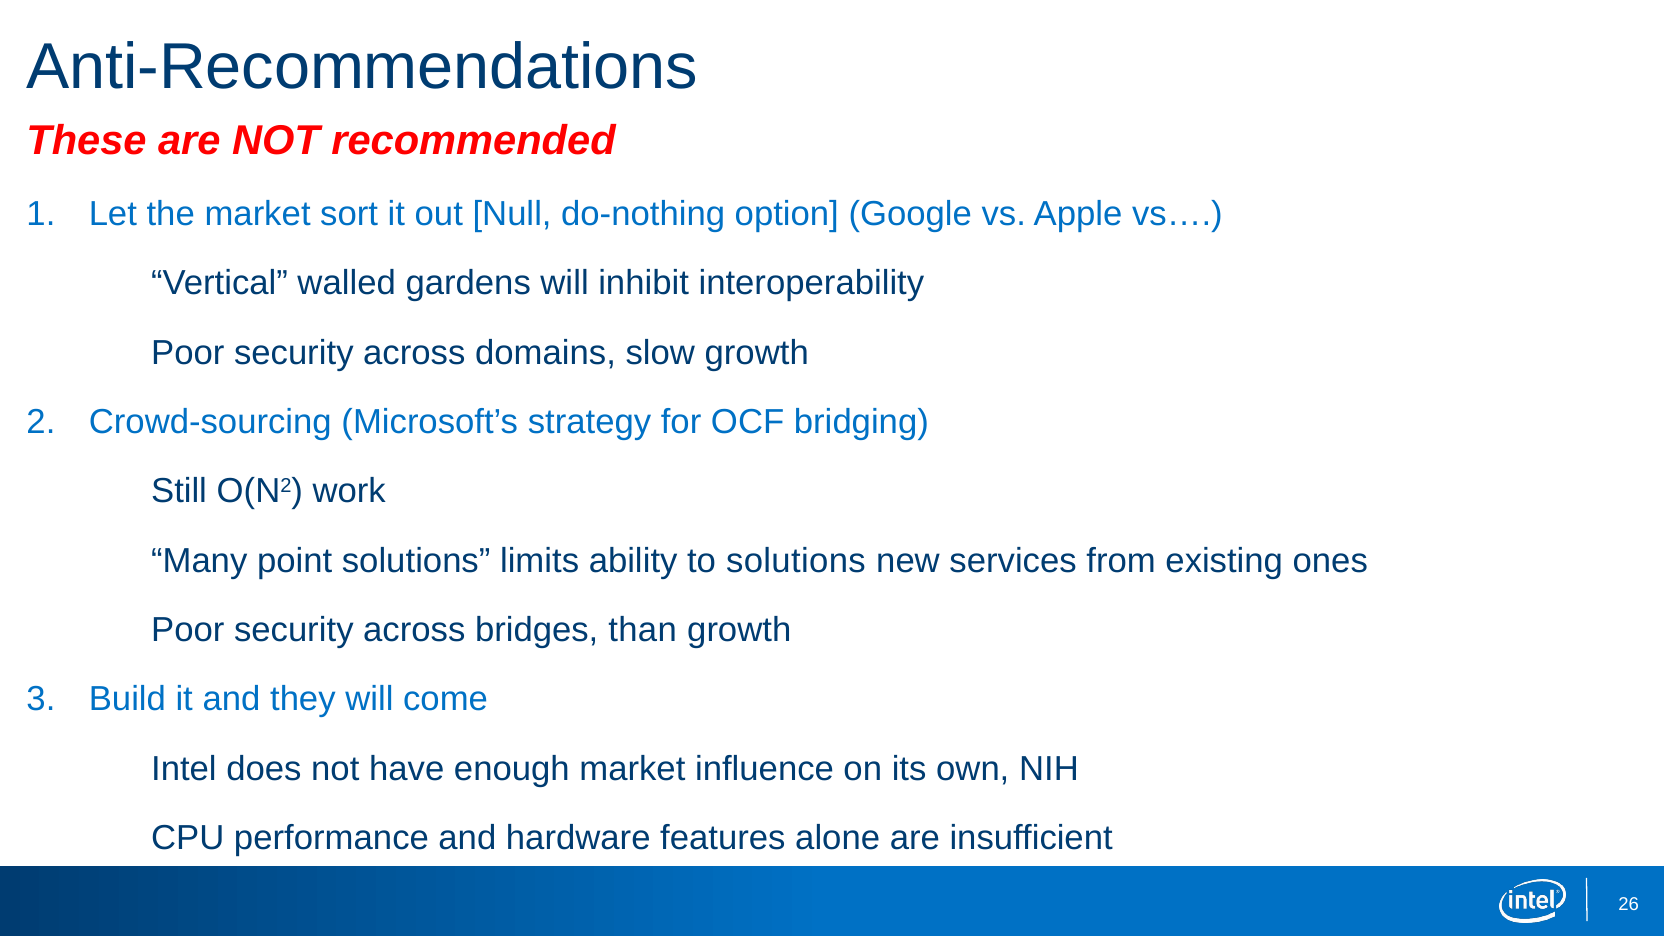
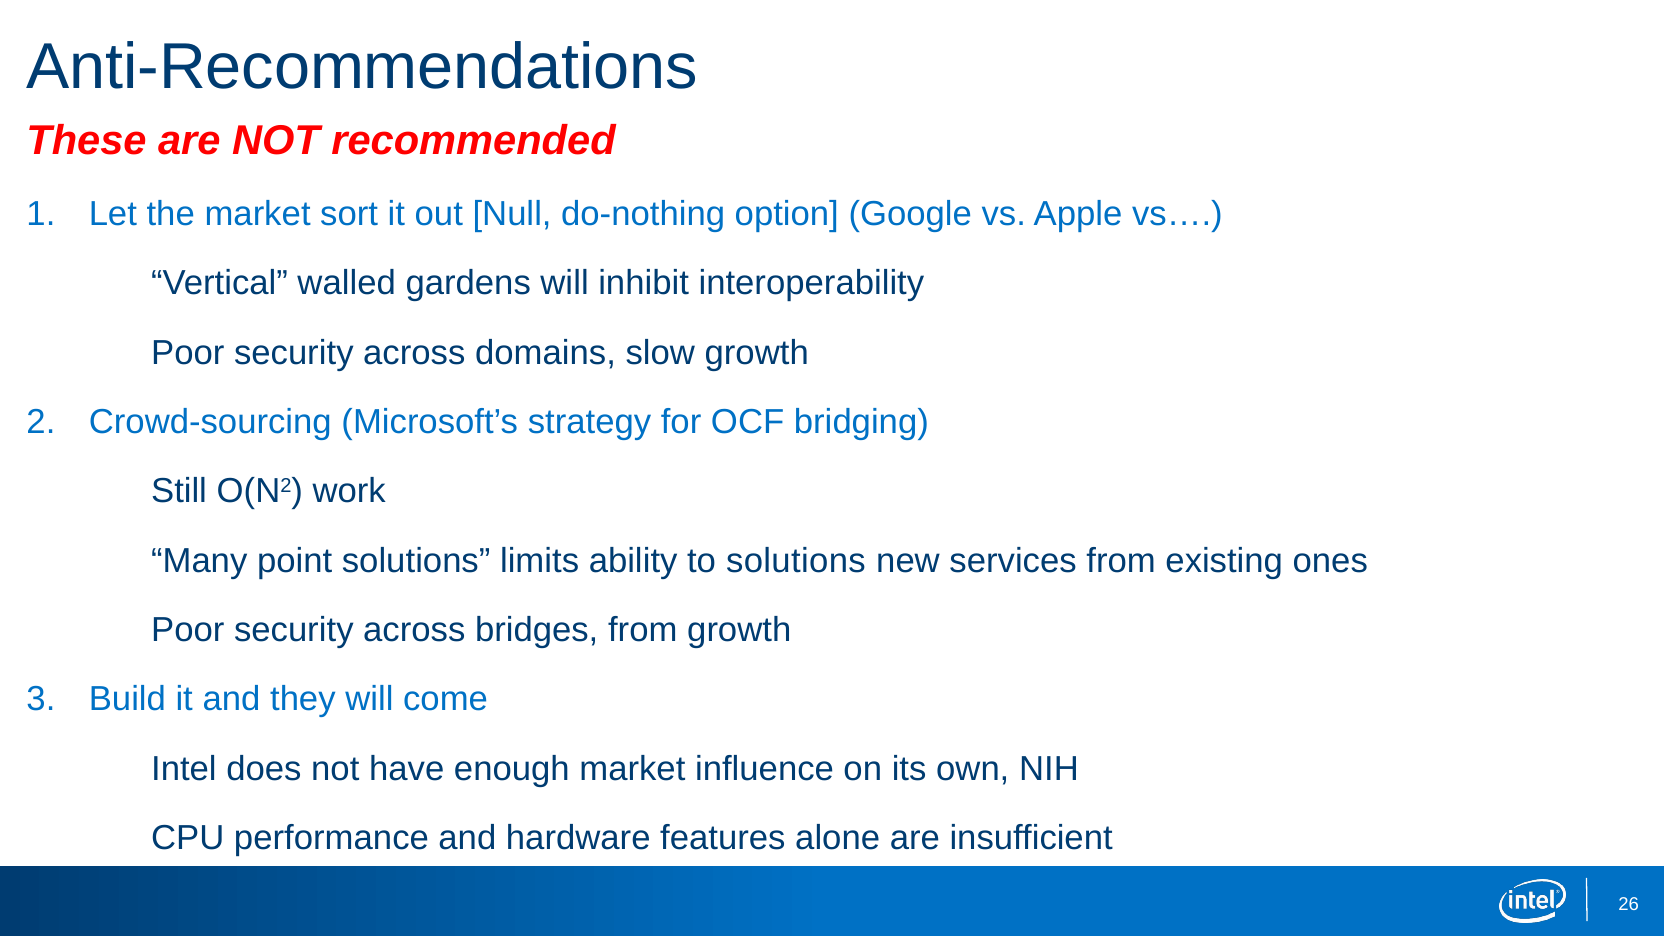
bridges than: than -> from
